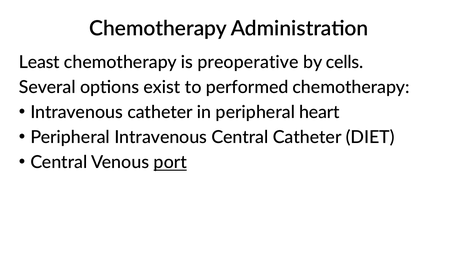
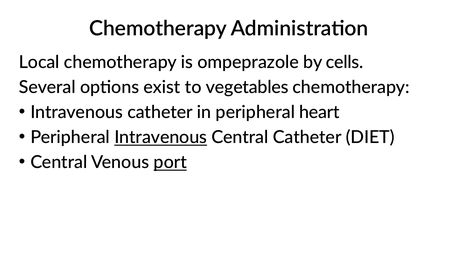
Least: Least -> Local
preoperative: preoperative -> ompeprazole
performed: performed -> vegetables
Intravenous at (161, 138) underline: none -> present
